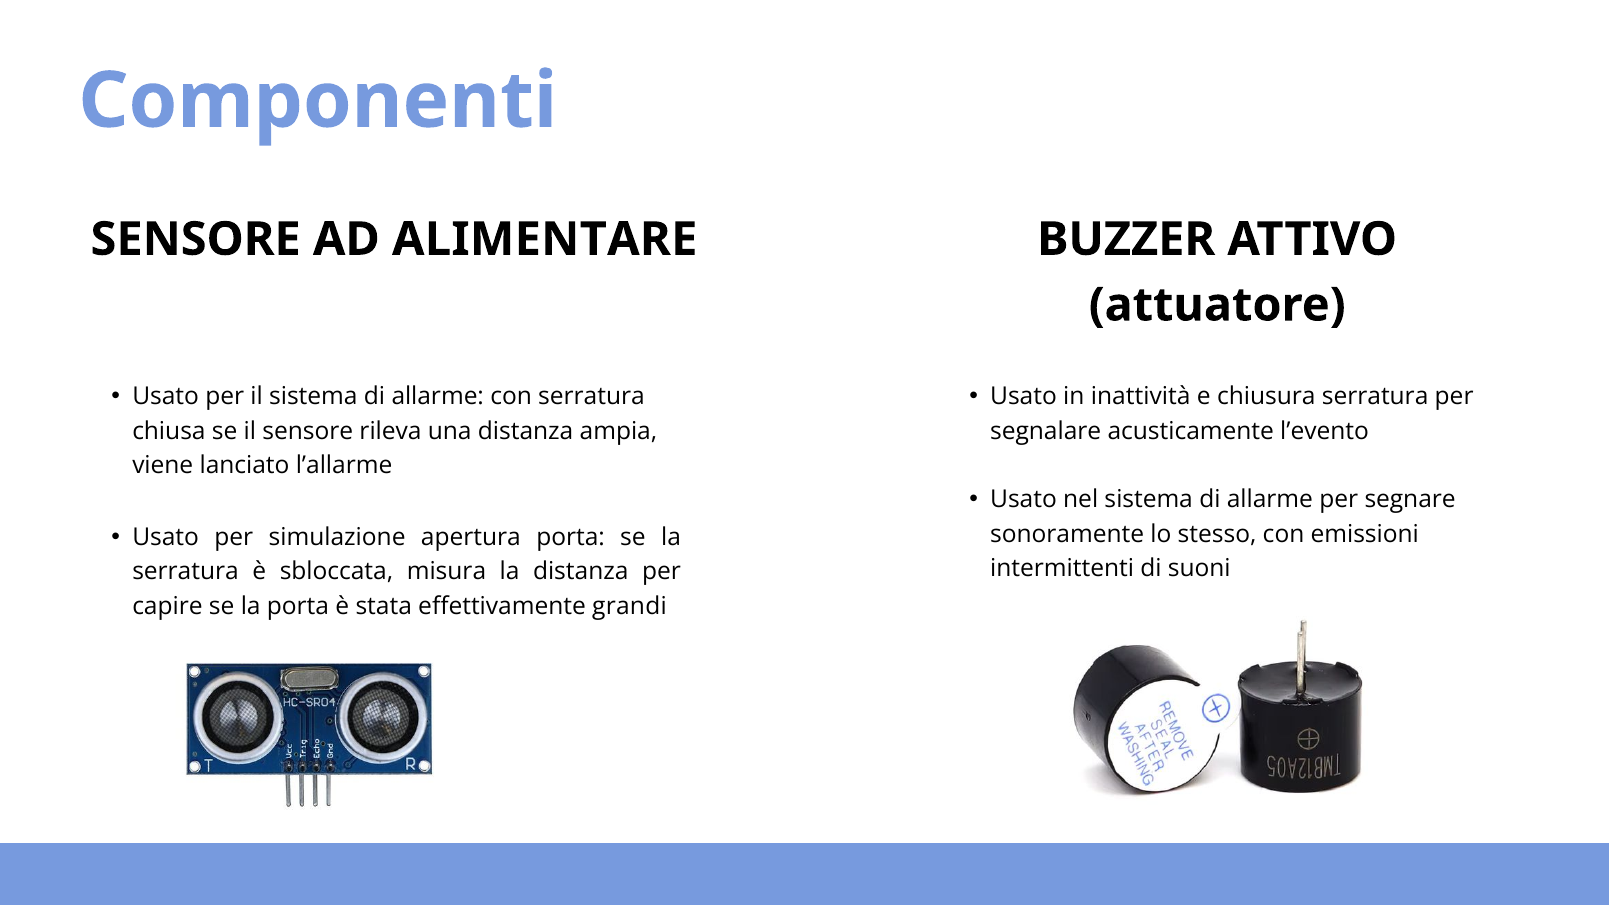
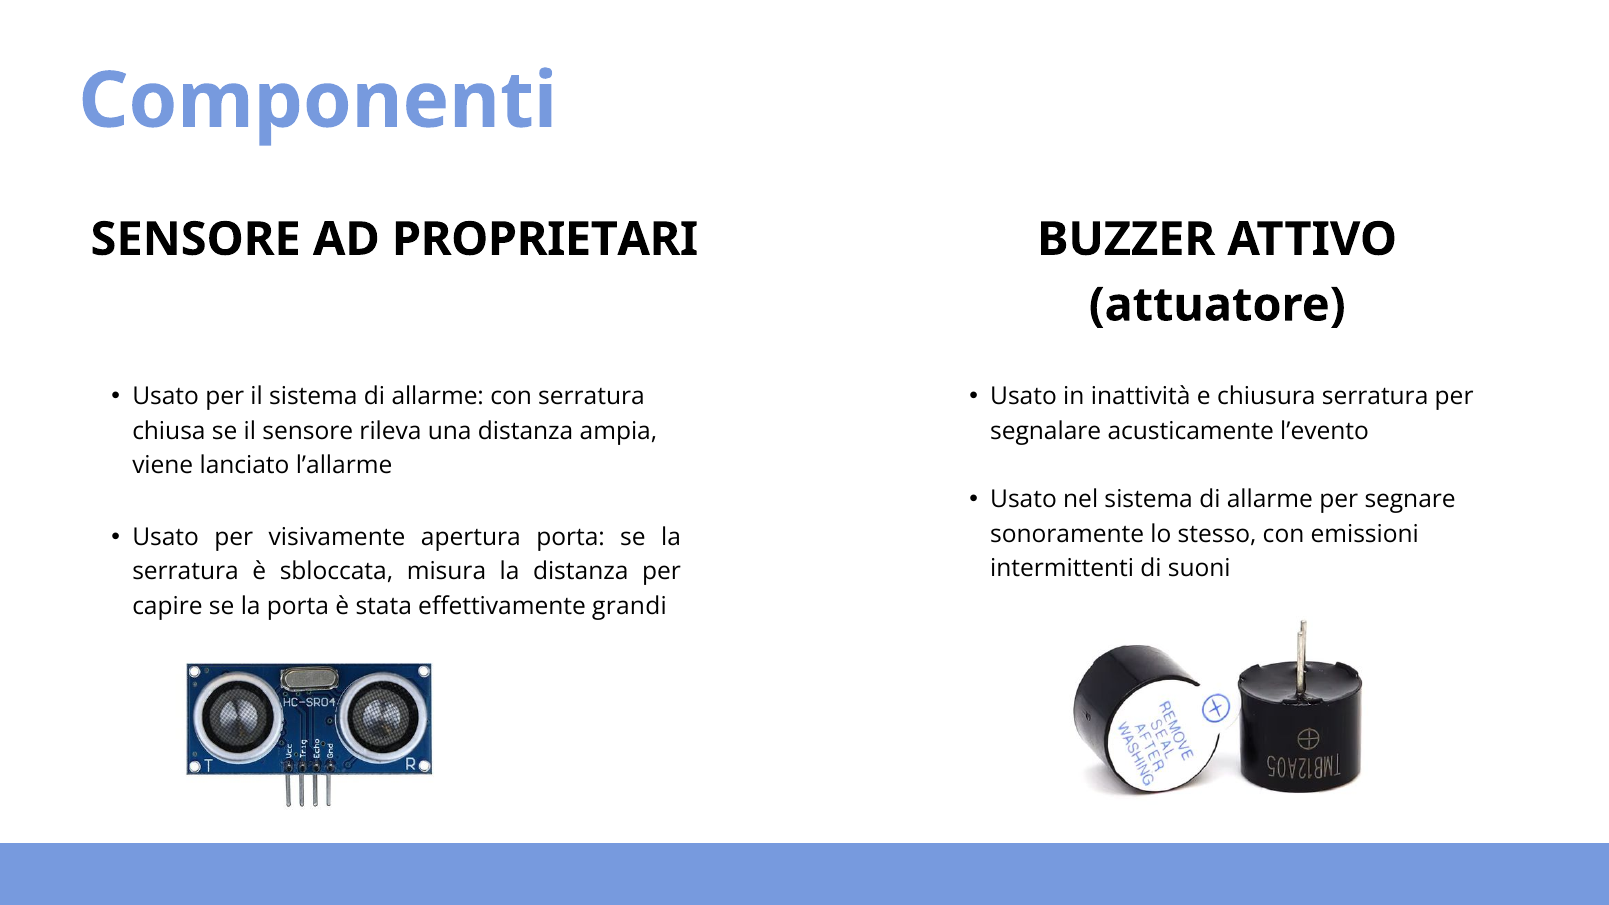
ALIMENTARE: ALIMENTARE -> PROPRIETARI
simulazione: simulazione -> visivamente
